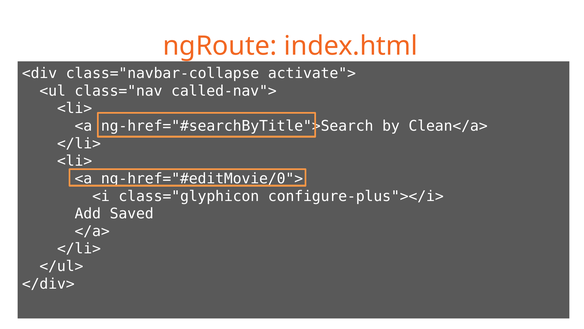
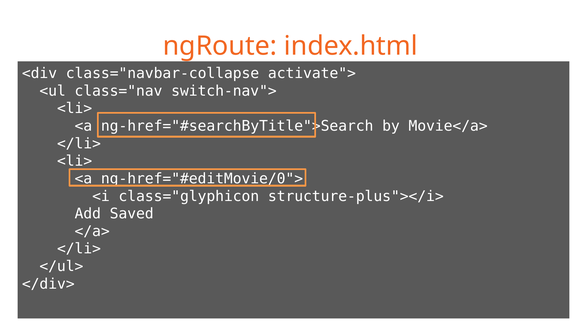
called-nav">: called-nav"> -> switch-nav">
Clean</a>: Clean</a> -> Movie</a>
configure-plus"></i>: configure-plus"></i> -> structure-plus"></i>
